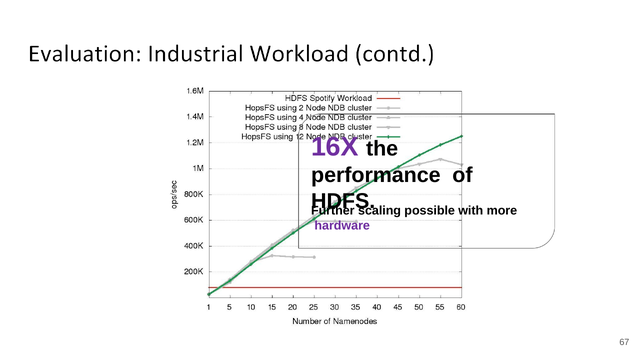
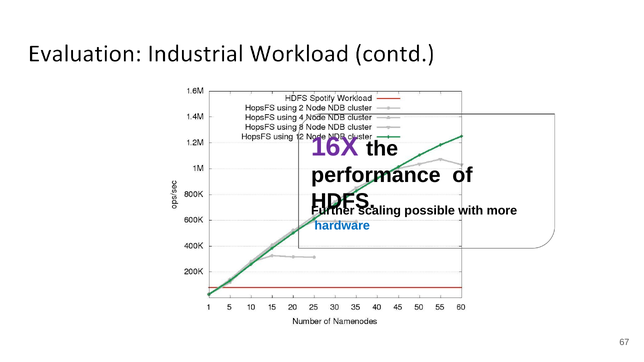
hardware colour: purple -> blue
